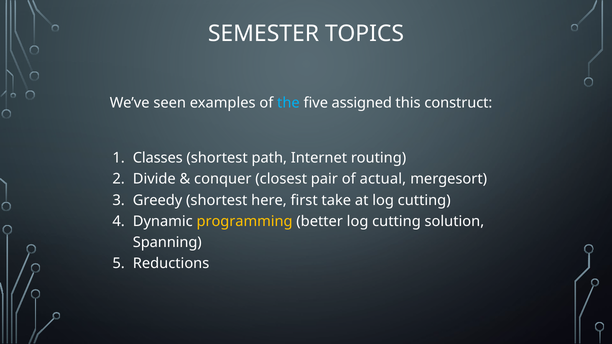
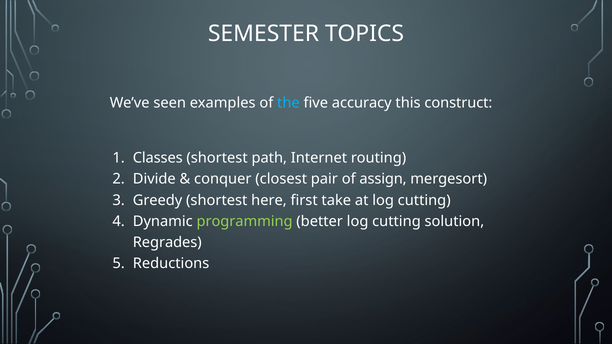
assigned: assigned -> accuracy
actual: actual -> assign
programming colour: yellow -> light green
Spanning: Spanning -> Regrades
